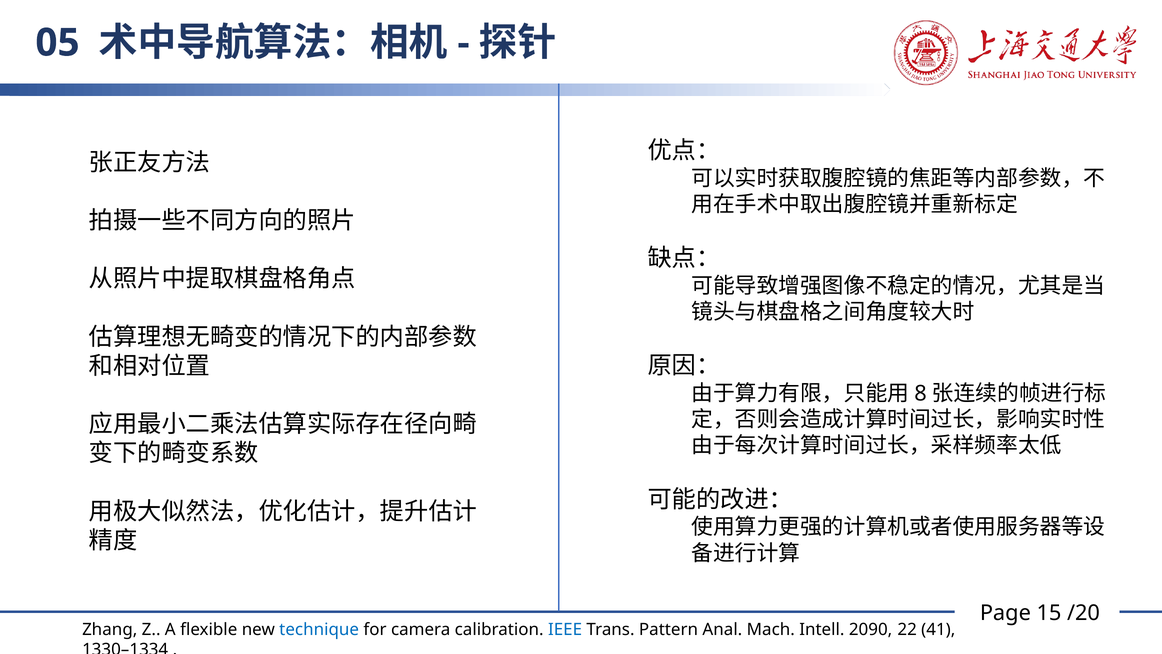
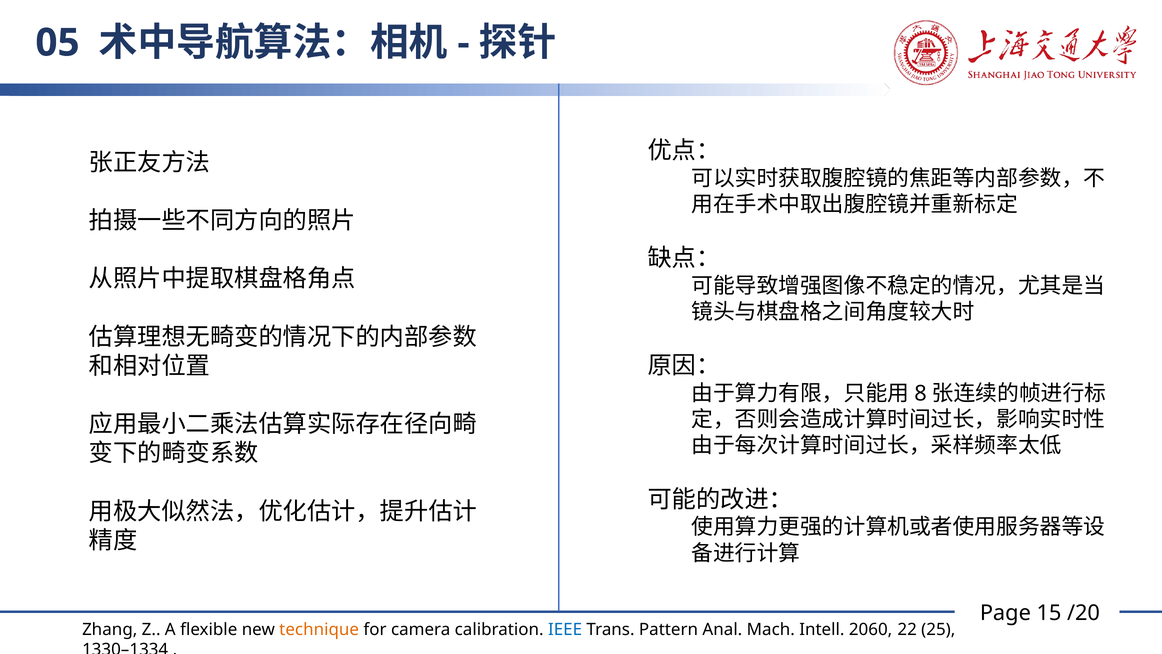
technique colour: blue -> orange
2090: 2090 -> 2060
41: 41 -> 25
